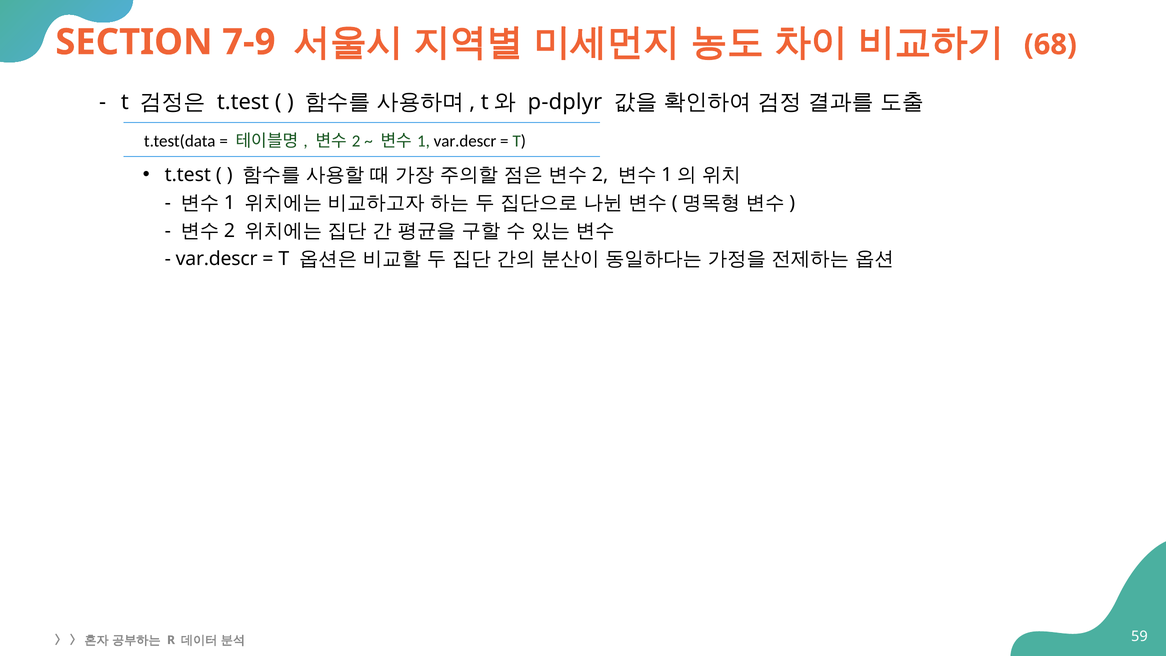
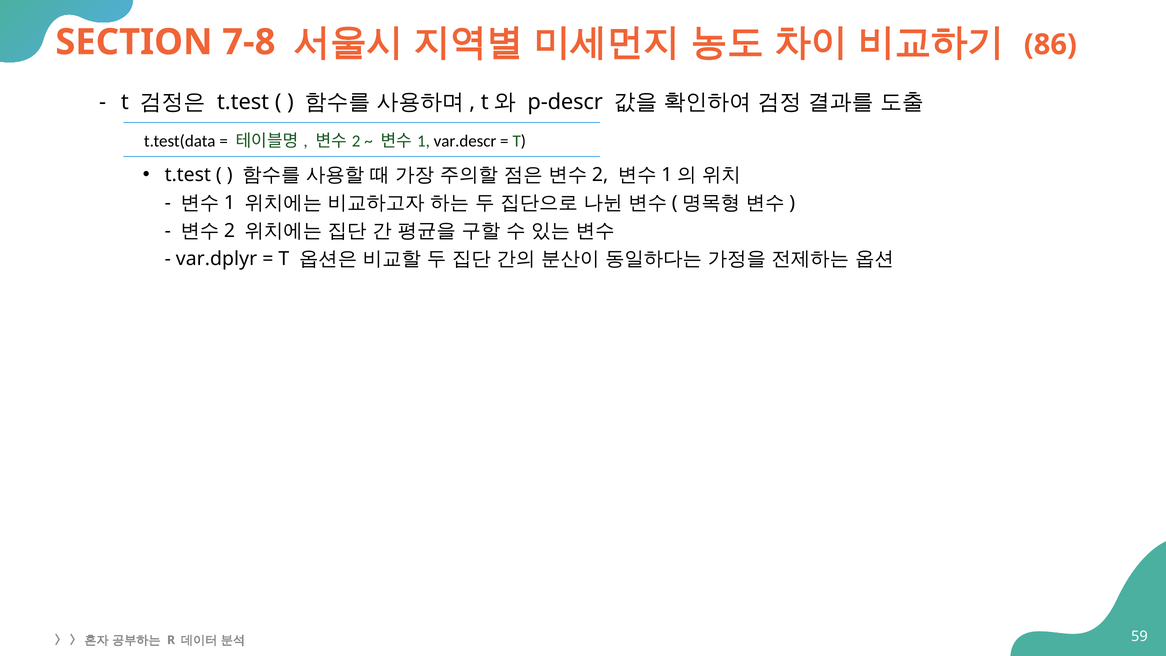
7-9: 7-9 -> 7-8
68: 68 -> 86
p-dplyr: p-dplyr -> p-descr
var.descr at (217, 259): var.descr -> var.dplyr
